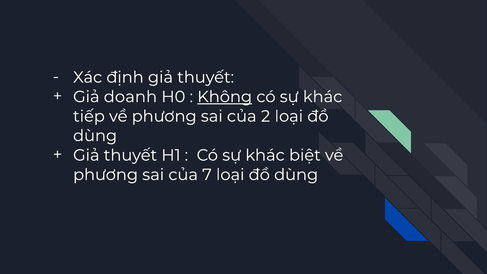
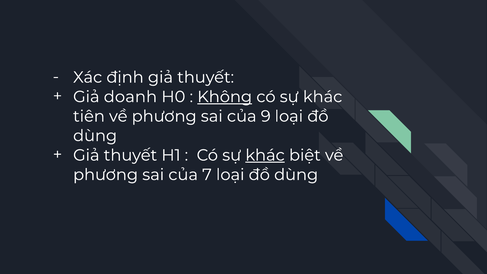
tiếp: tiếp -> tiên
2: 2 -> 9
khác at (265, 155) underline: none -> present
